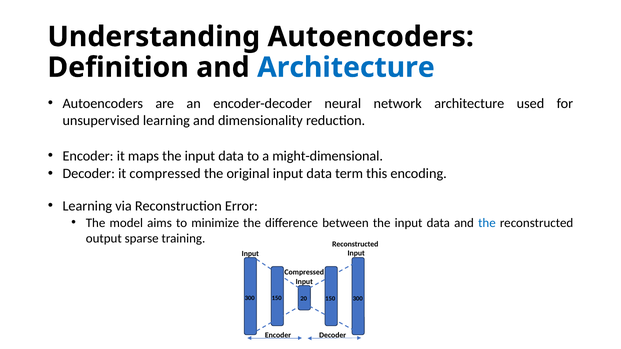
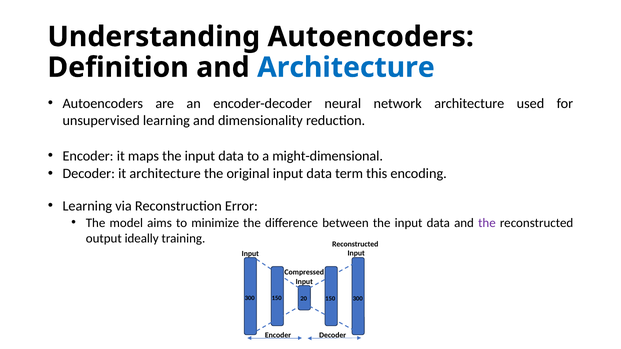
it compressed: compressed -> architecture
the at (487, 223) colour: blue -> purple
sparse: sparse -> ideally
